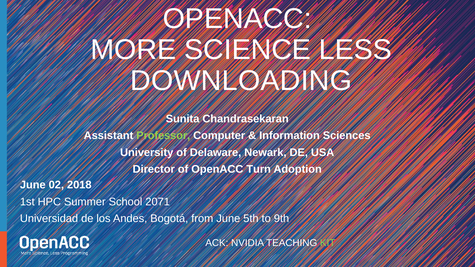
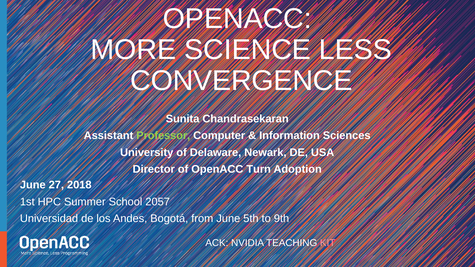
DOWNLOADING: DOWNLOADING -> CONVERGENCE
02: 02 -> 27
2071: 2071 -> 2057
KIT colour: light green -> pink
